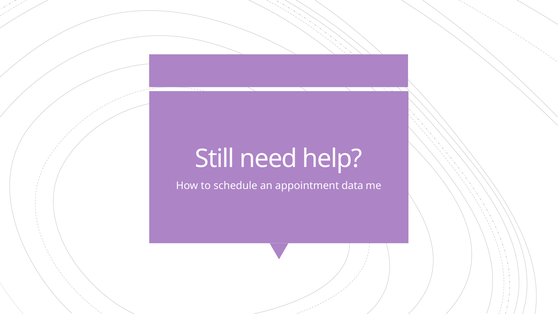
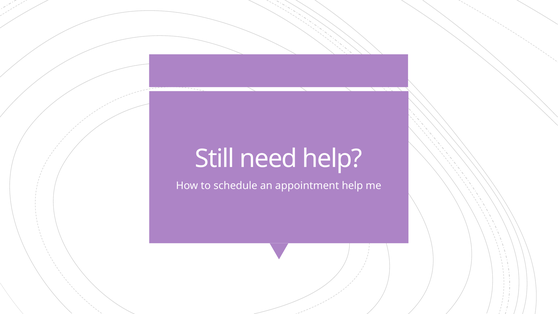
appointment data: data -> help
